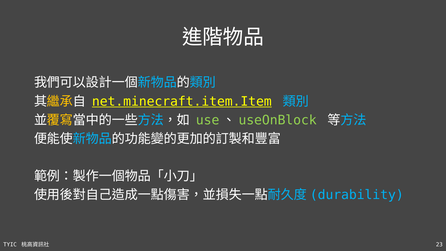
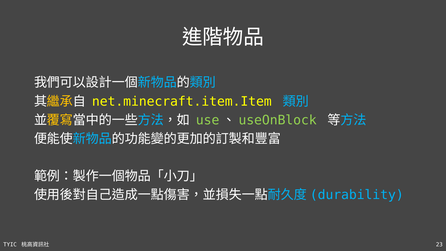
net.minecraft.item.Item underline: present -> none
